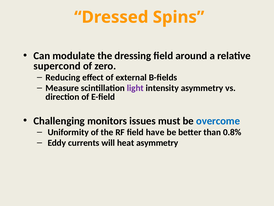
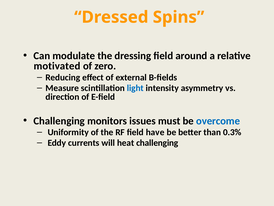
supercond: supercond -> motivated
light colour: purple -> blue
0.8%: 0.8% -> 0.3%
heat asymmetry: asymmetry -> challenging
